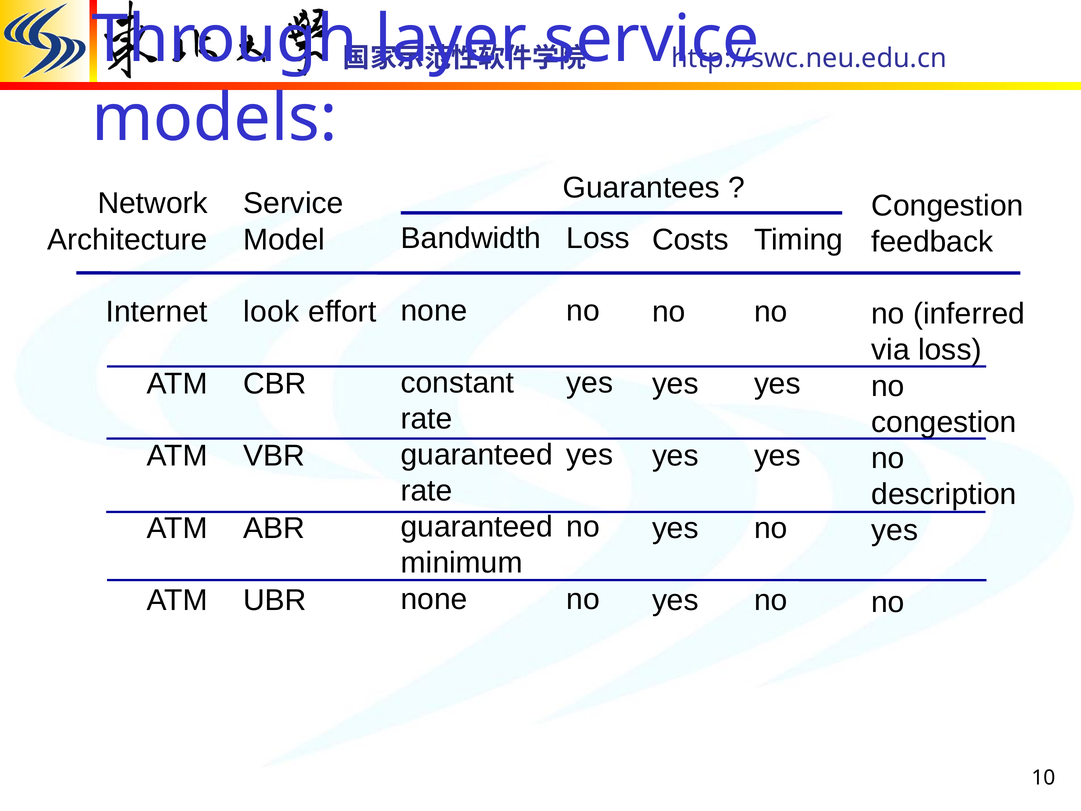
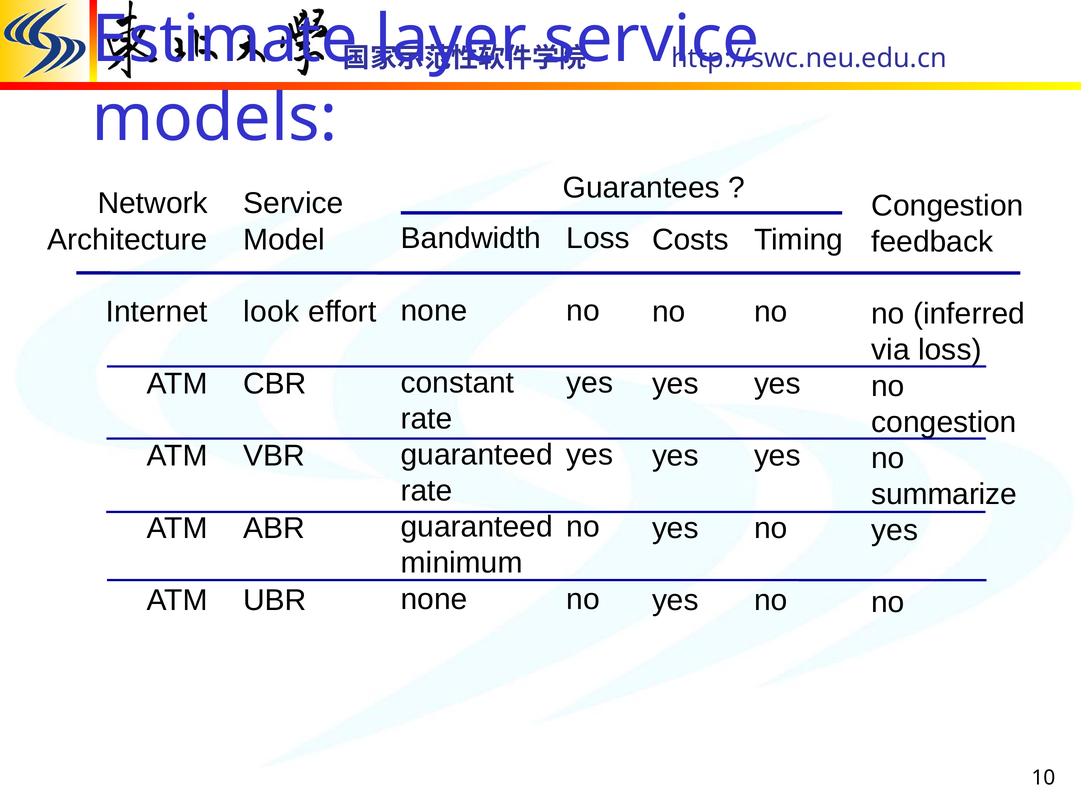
Through: Through -> Estimate
description: description -> summarize
